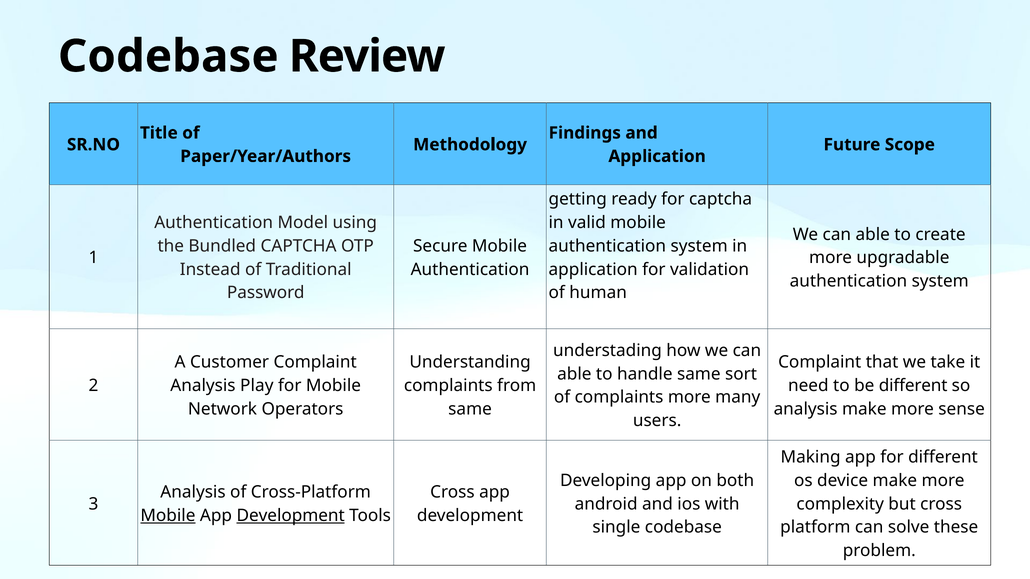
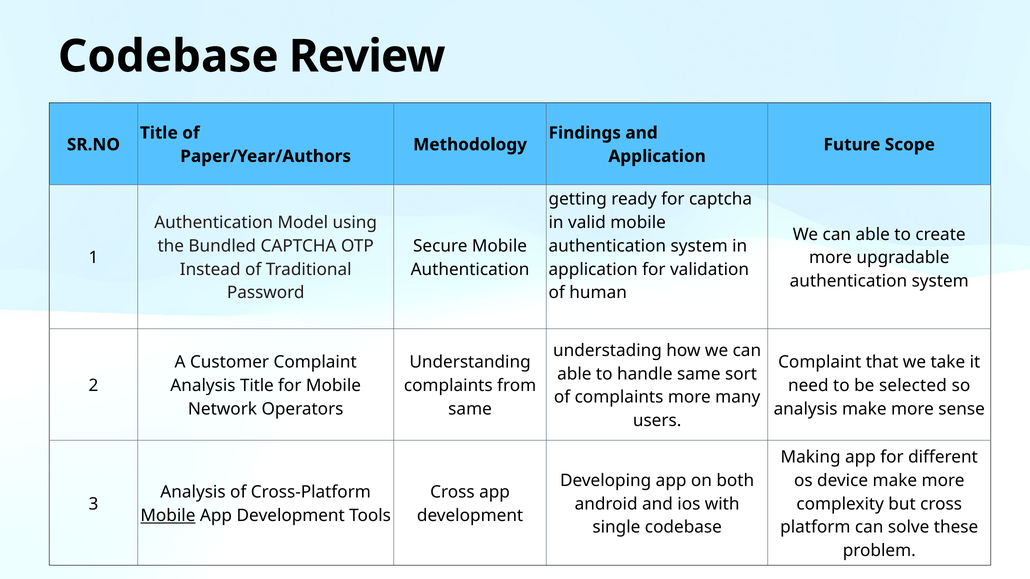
Analysis Play: Play -> Title
be different: different -> selected
Development at (291, 516) underline: present -> none
